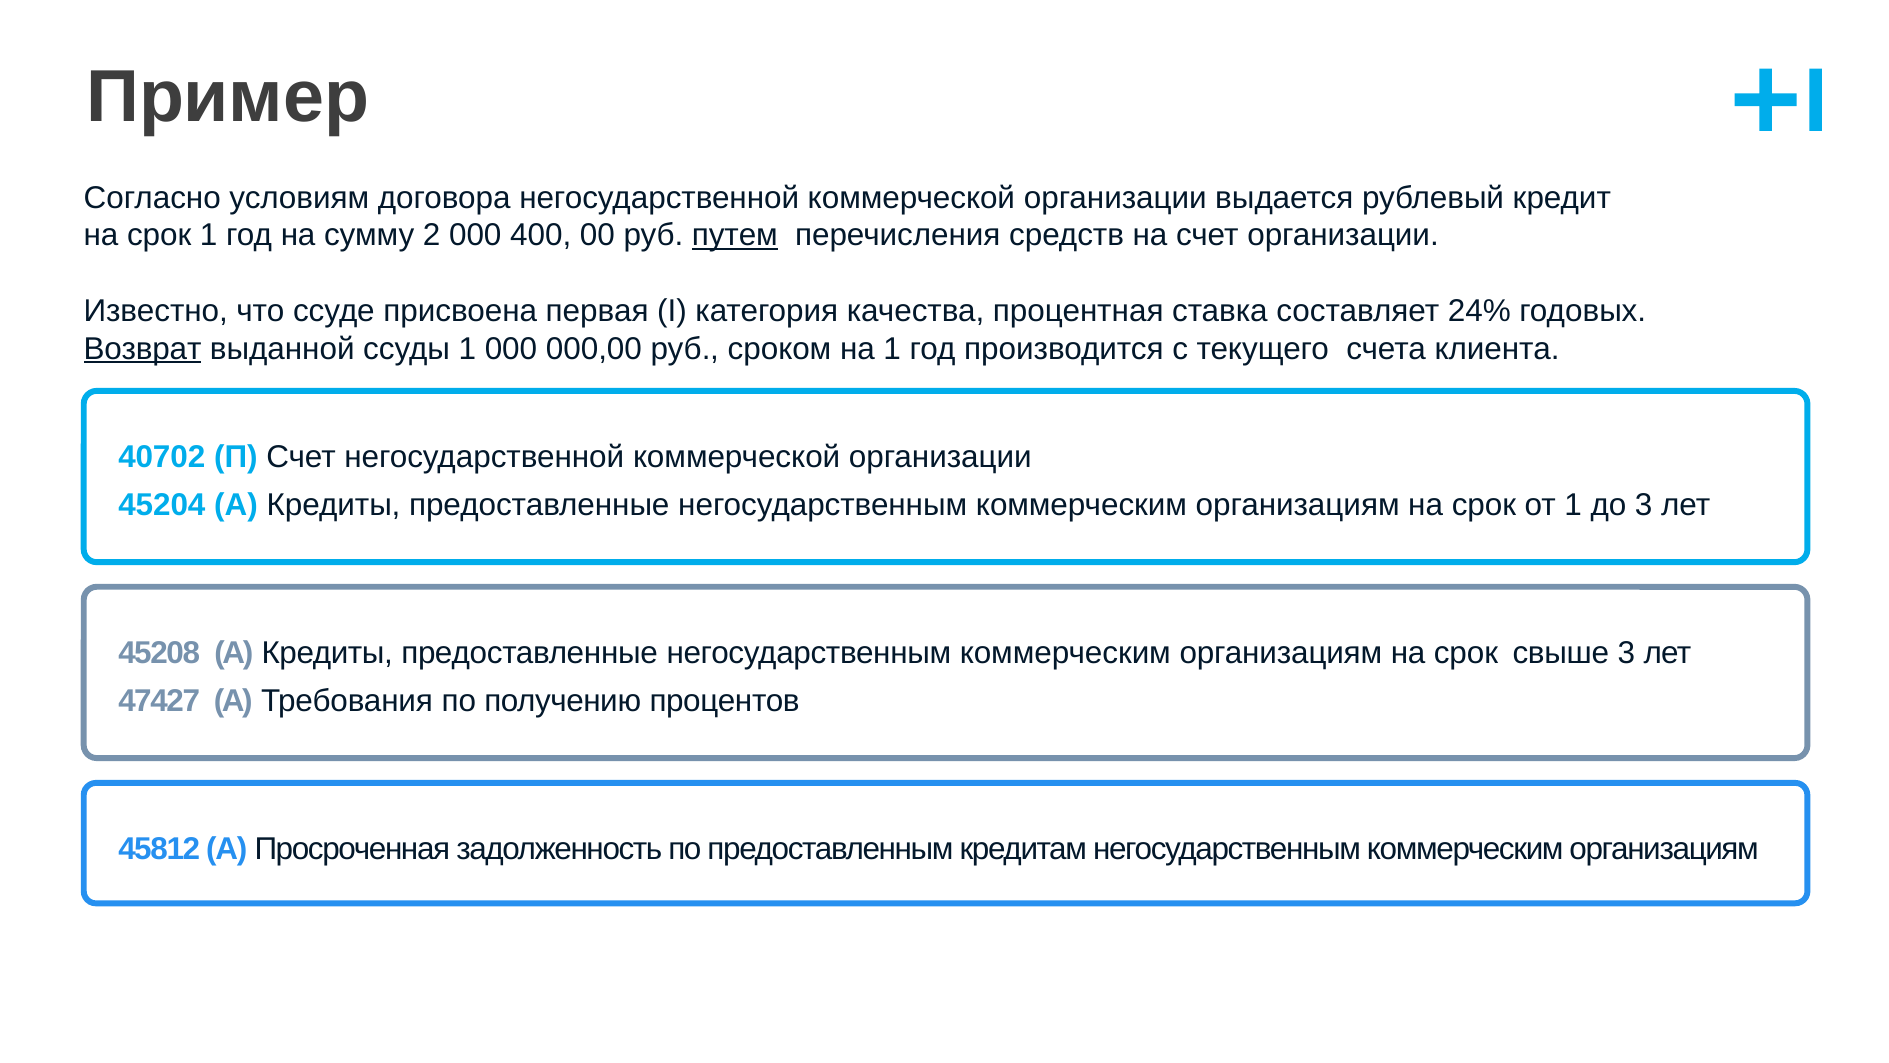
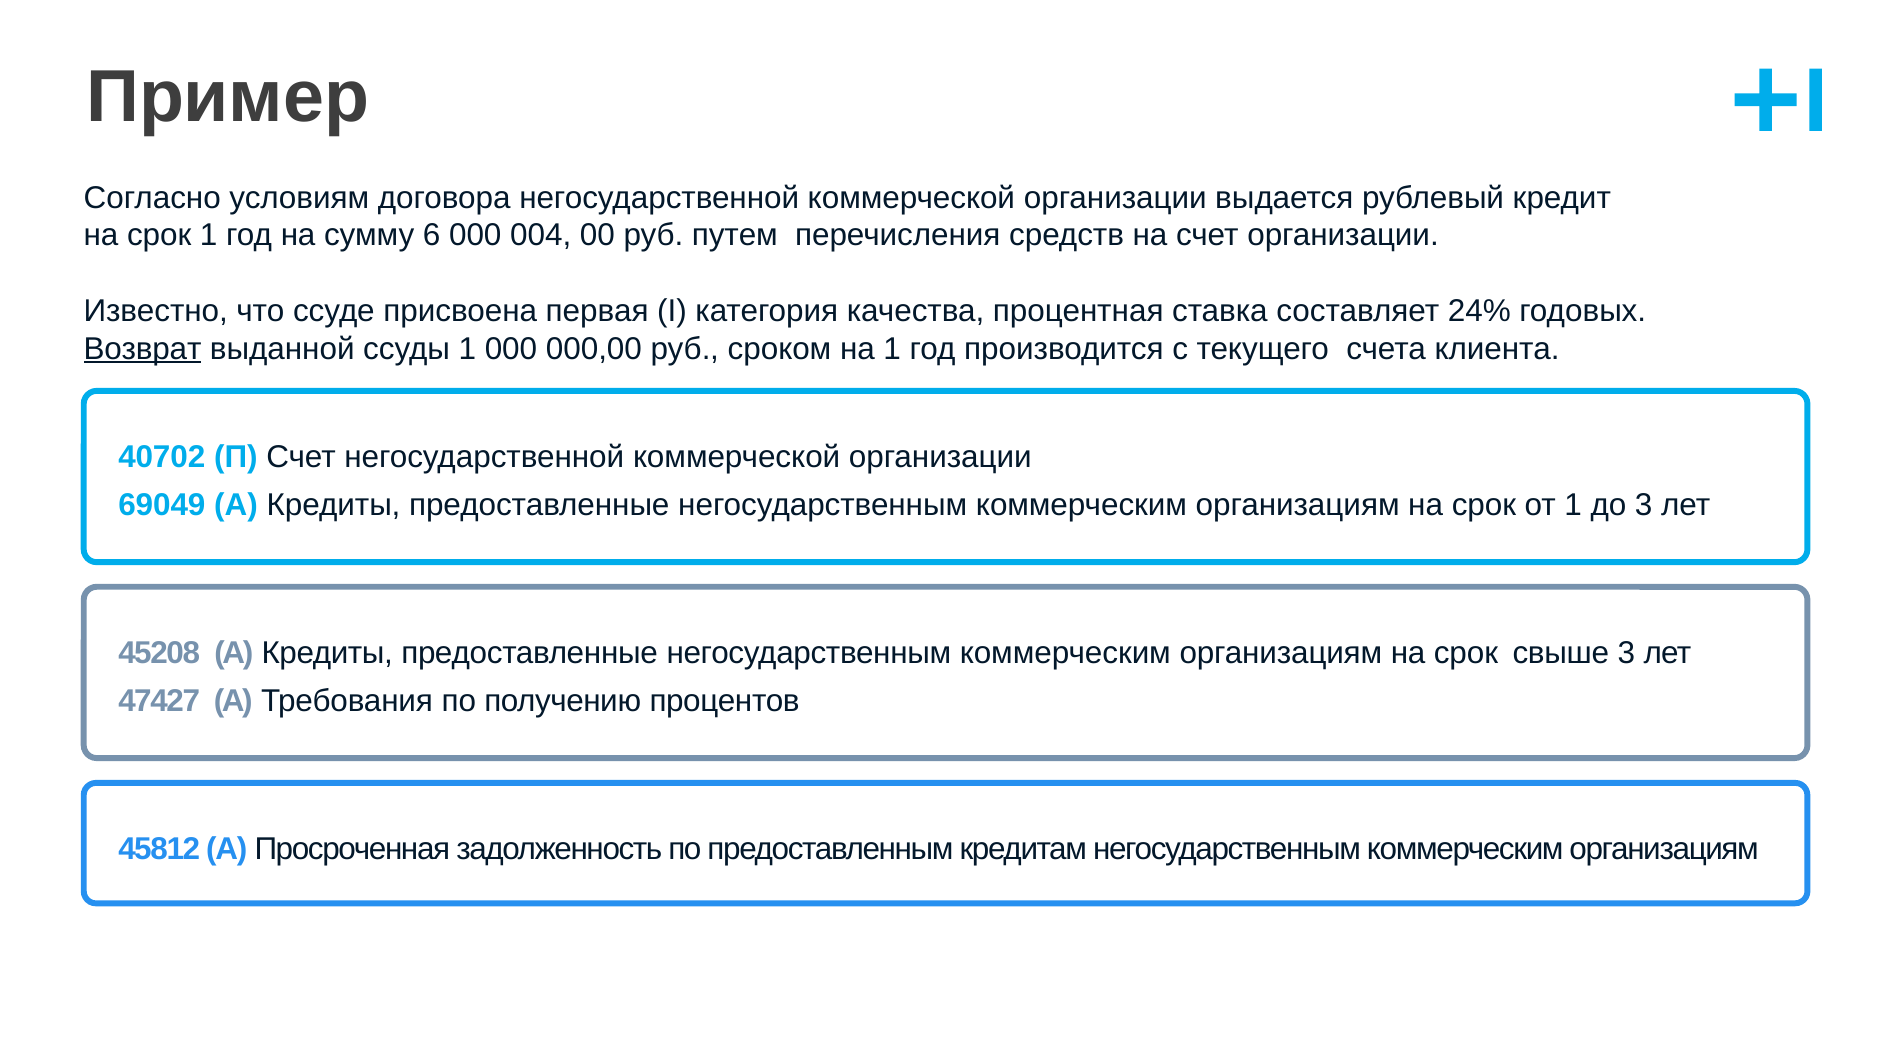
2: 2 -> 6
400: 400 -> 004
путем underline: present -> none
45204: 45204 -> 69049
